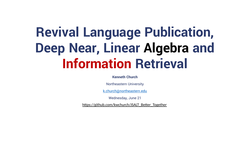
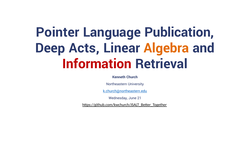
Revival: Revival -> Pointer
Near: Near -> Acts
Algebra colour: black -> orange
